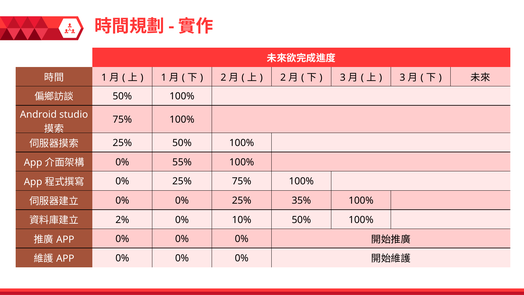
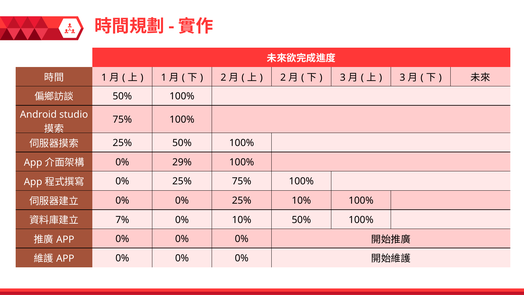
55%: 55% -> 29%
25% 35%: 35% -> 10%
2%: 2% -> 7%
